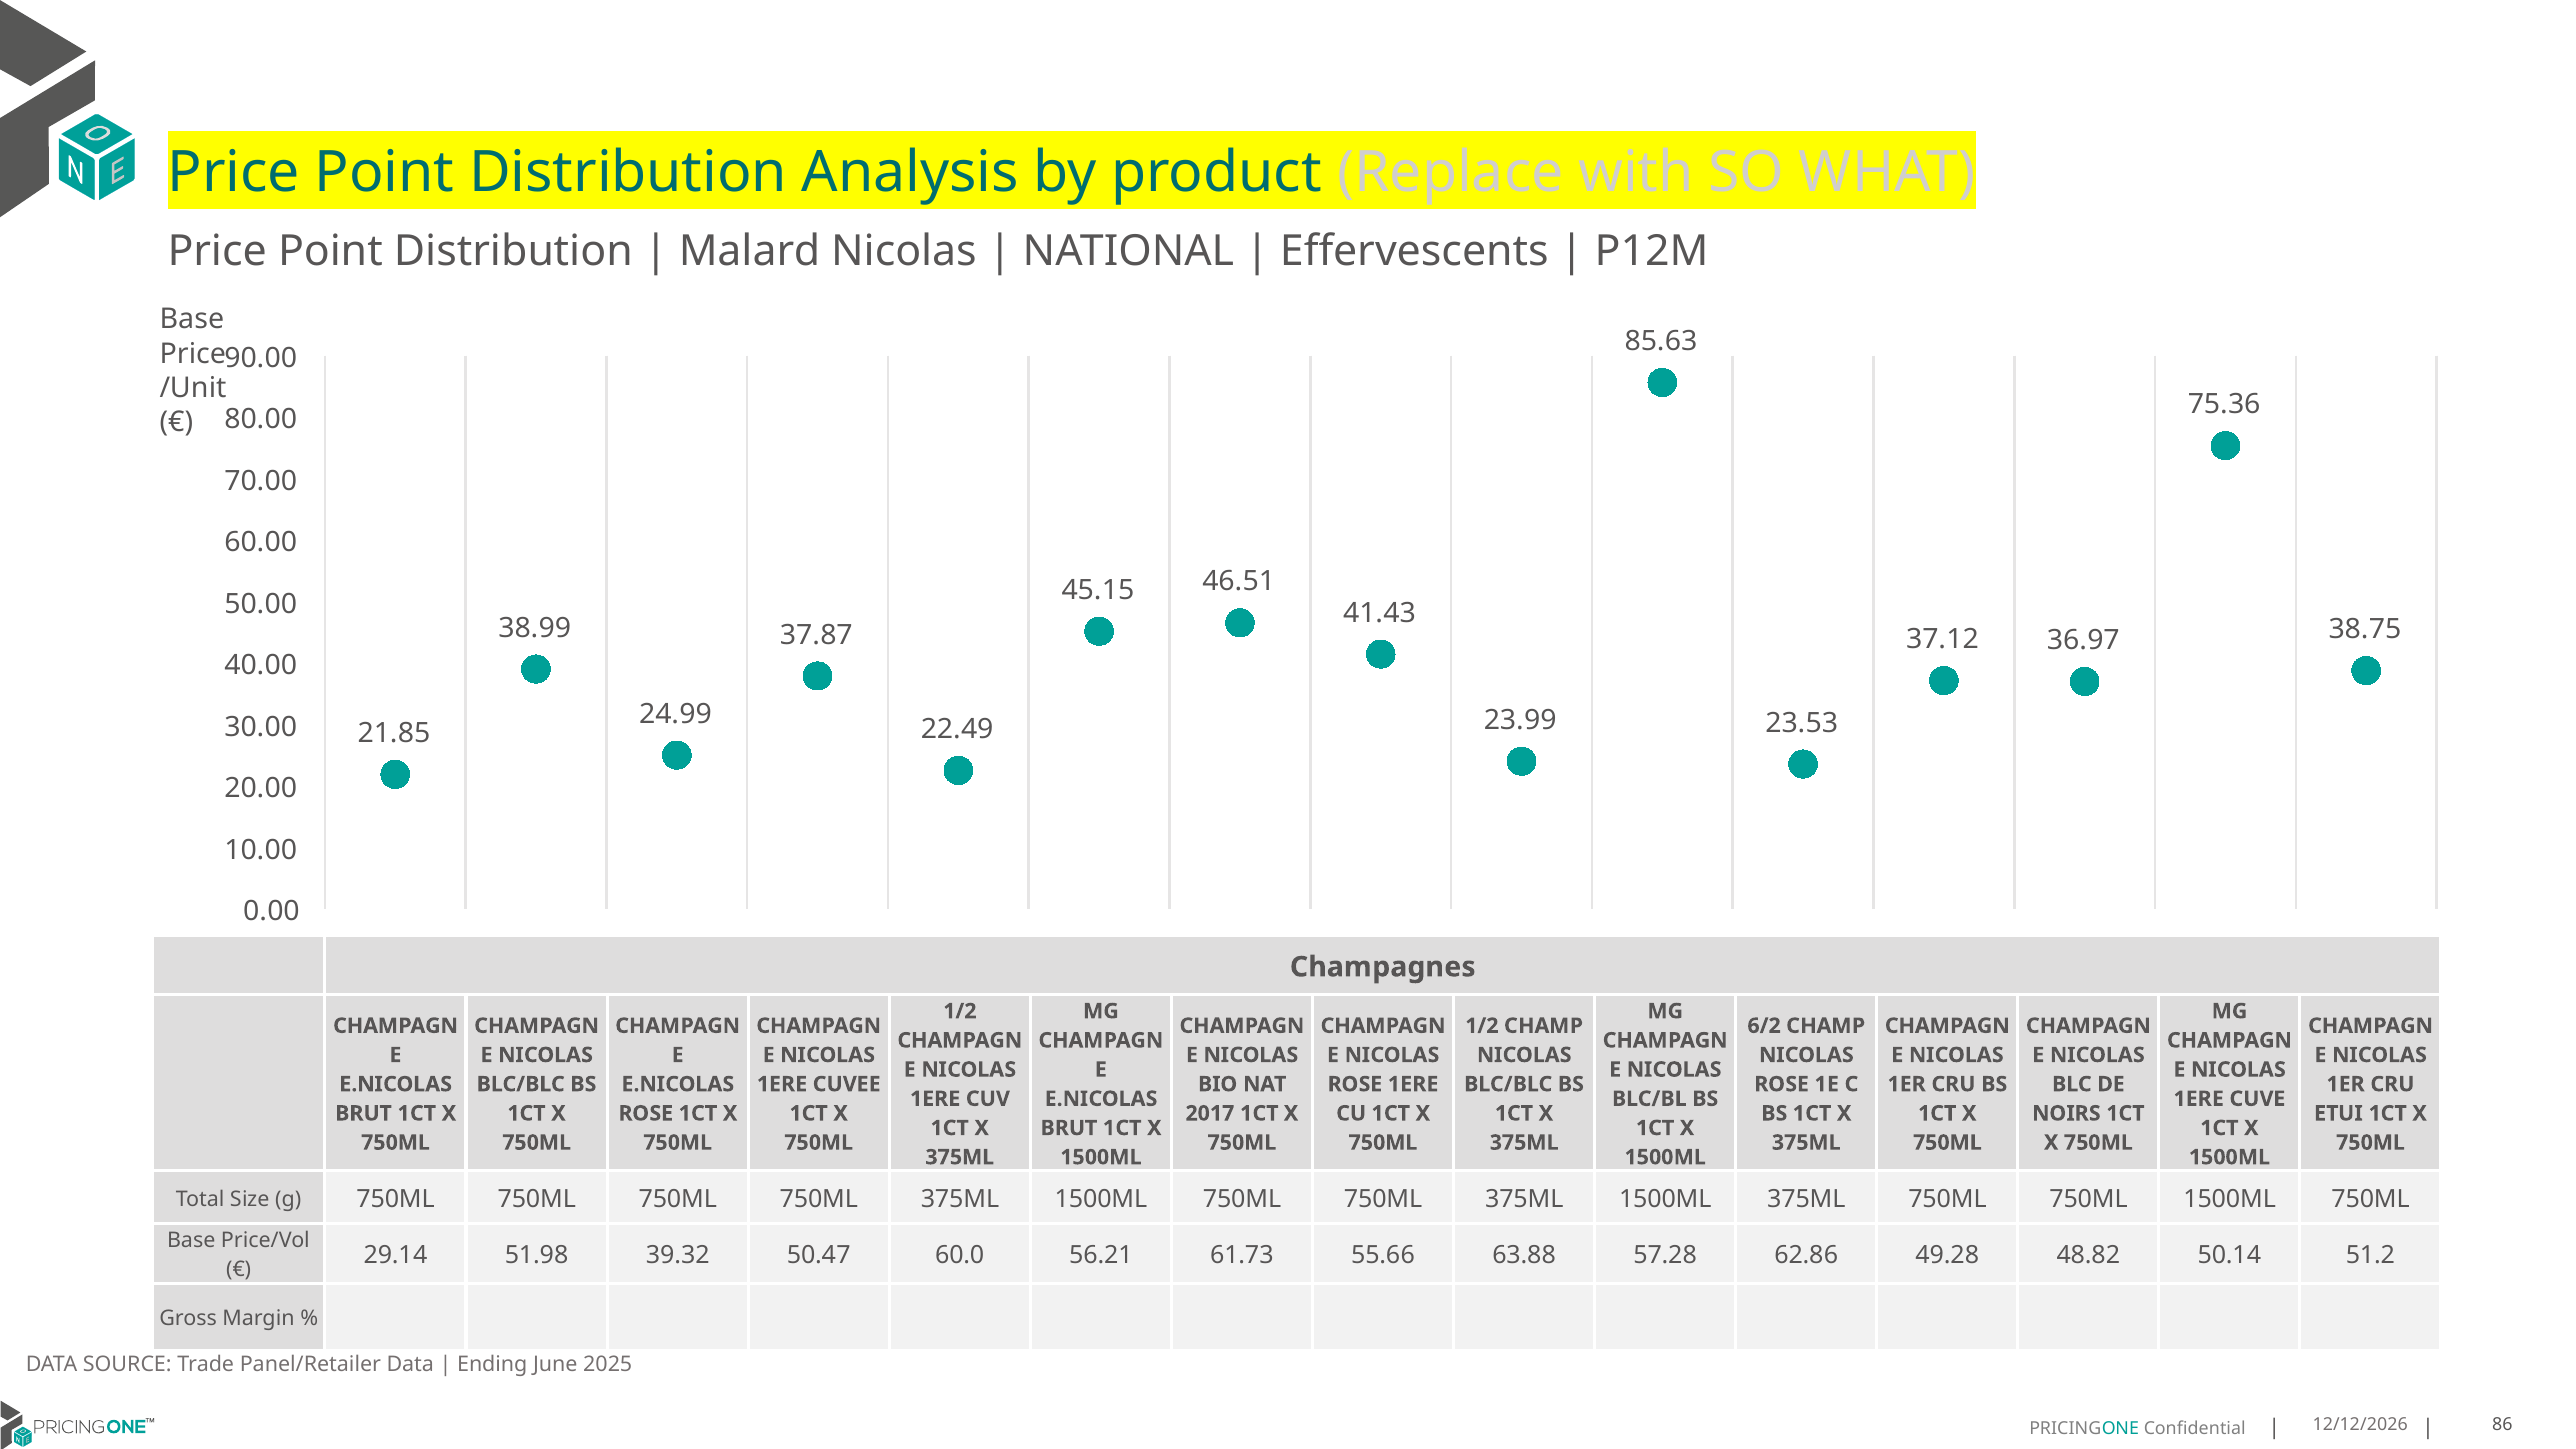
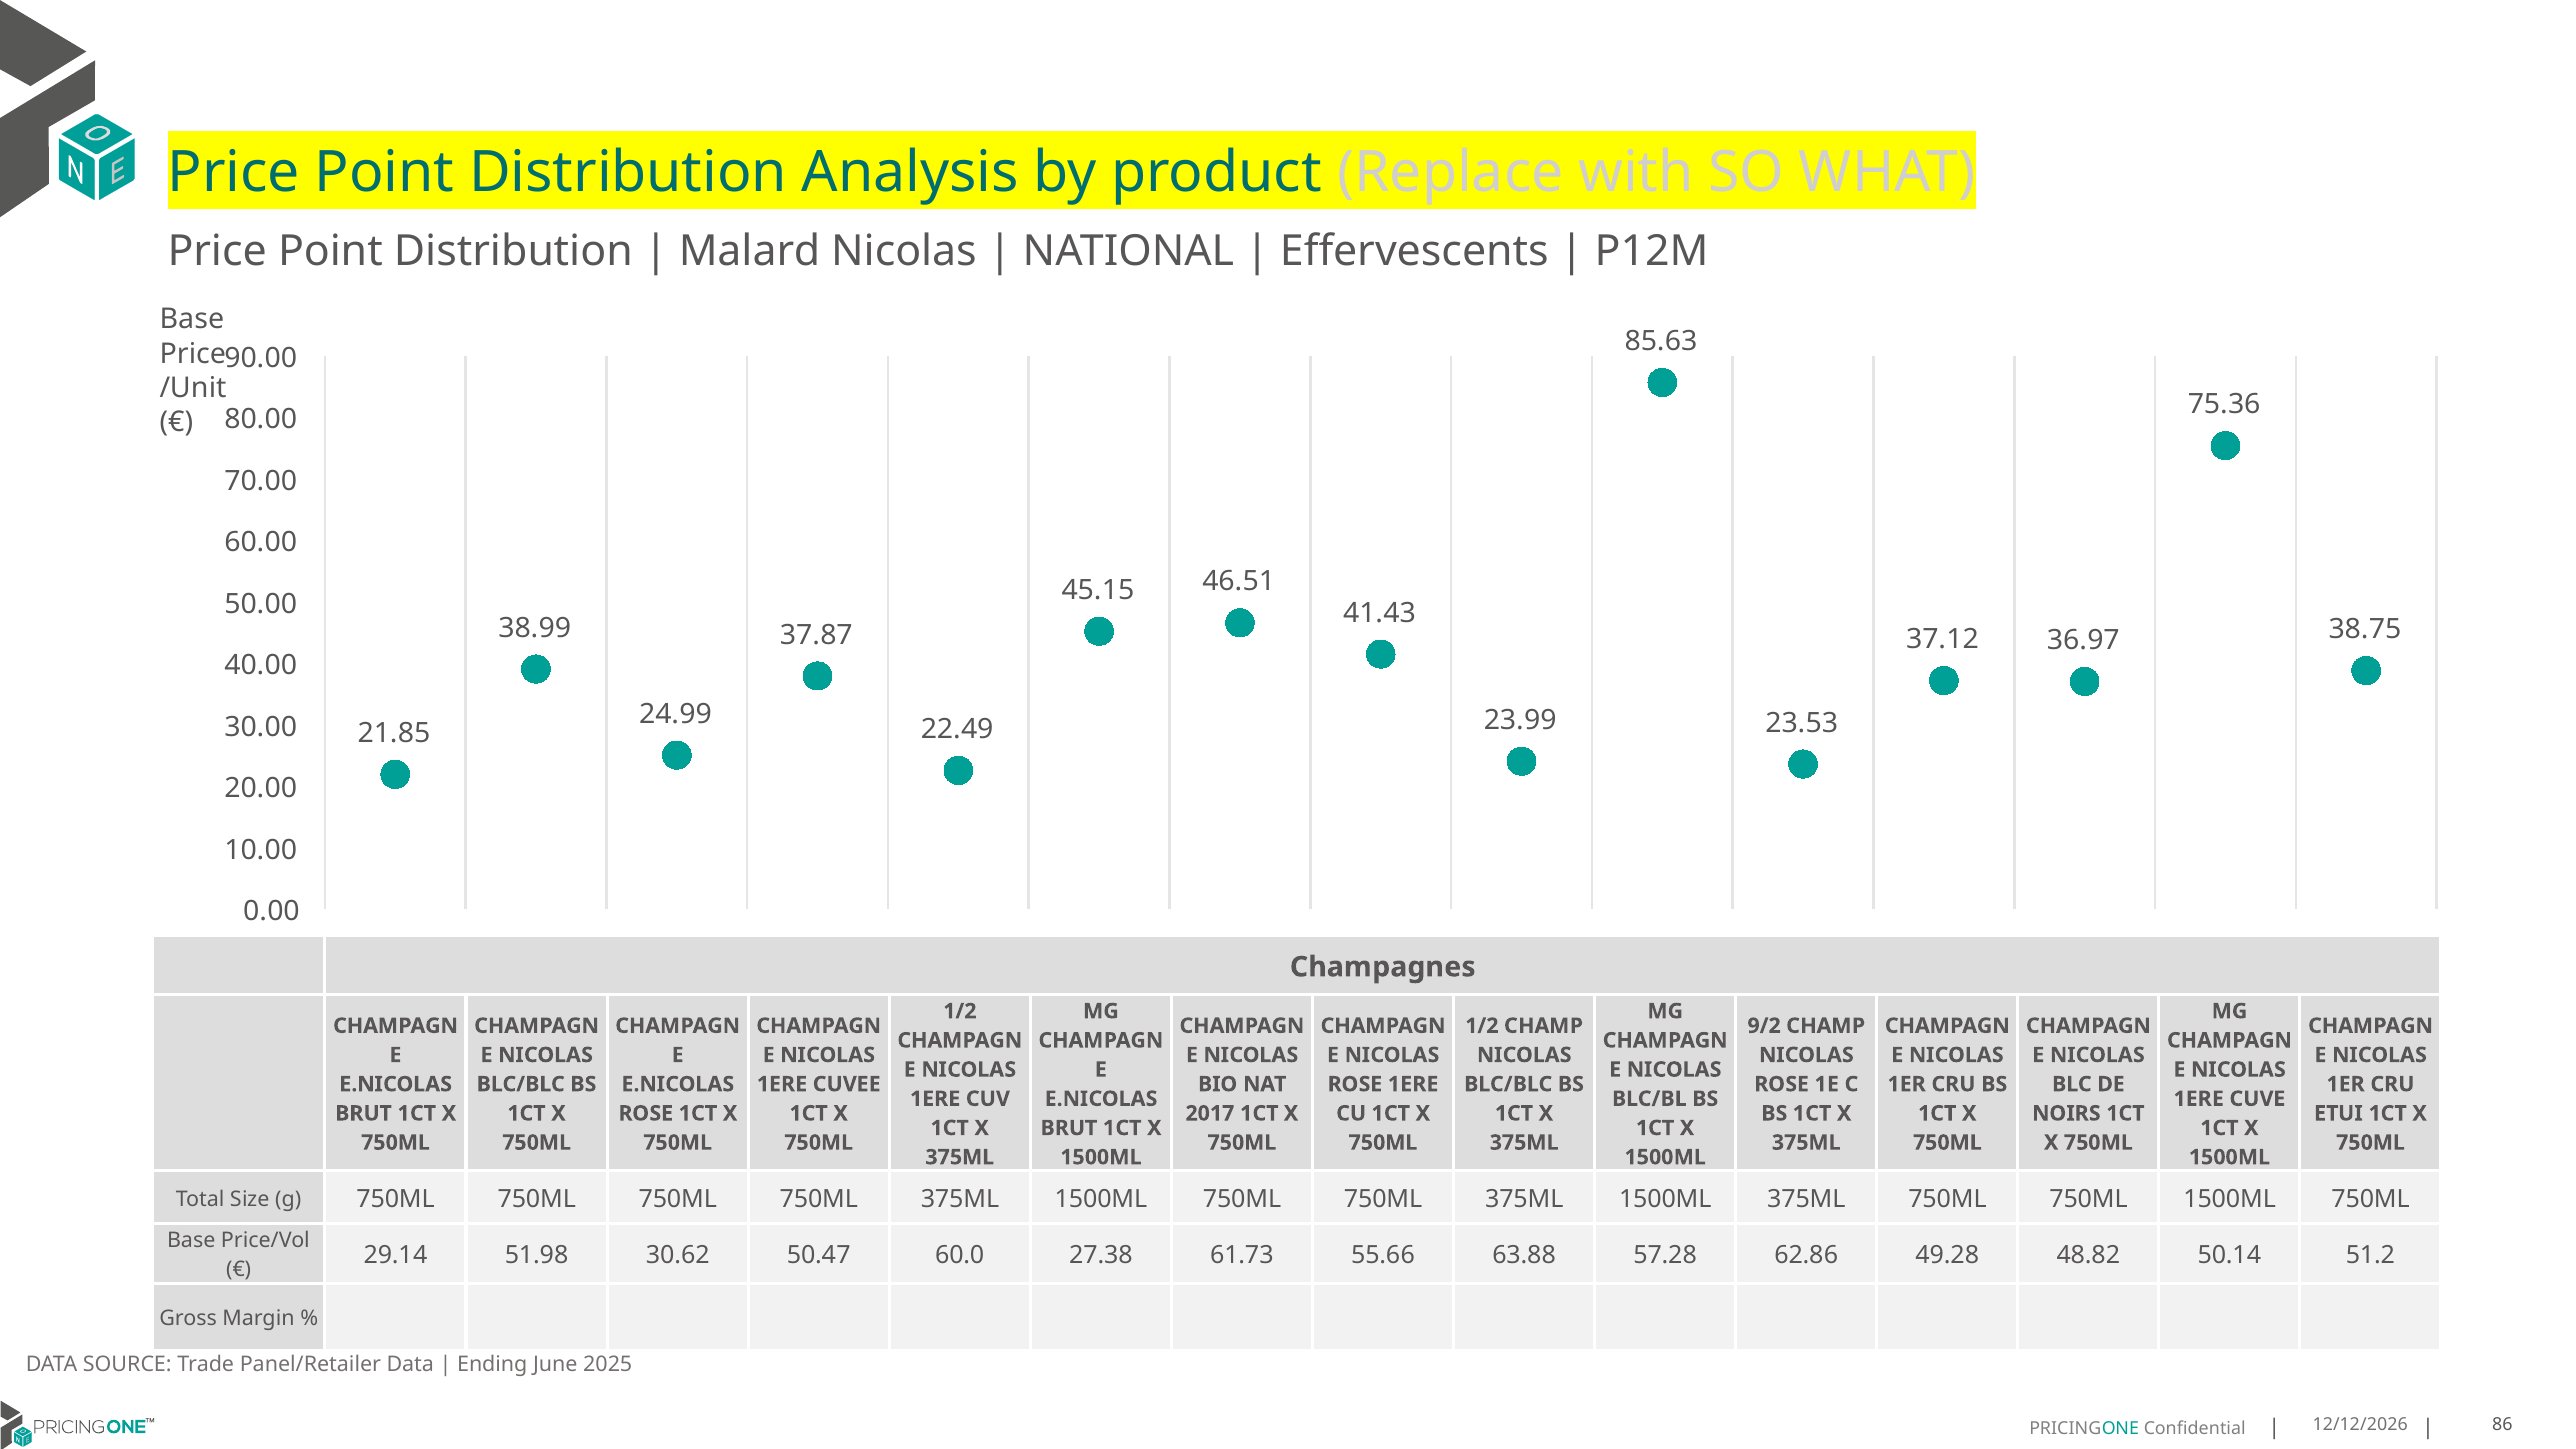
6/2: 6/2 -> 9/2
39.32: 39.32 -> 30.62
56.21: 56.21 -> 27.38
